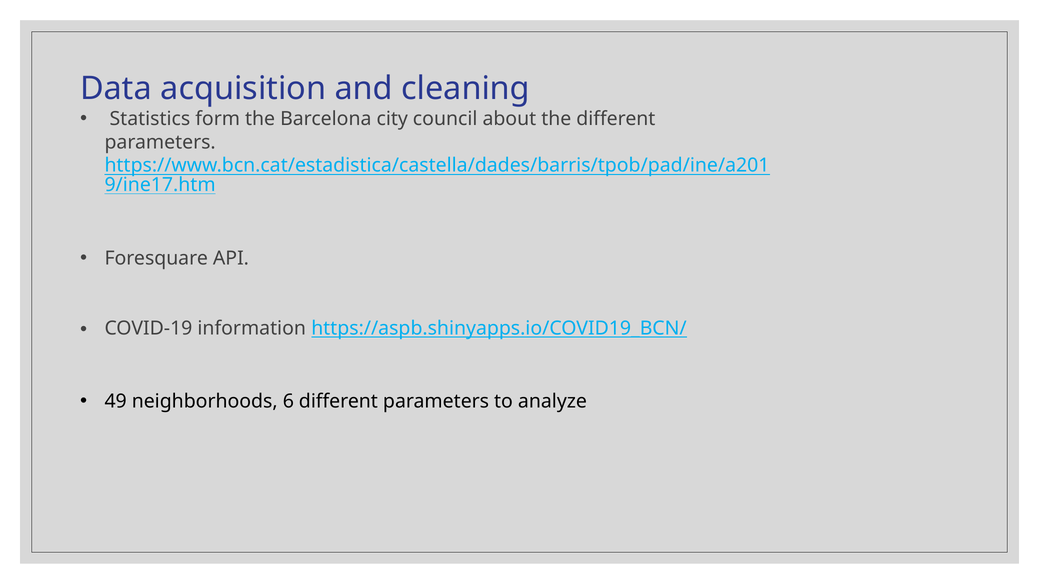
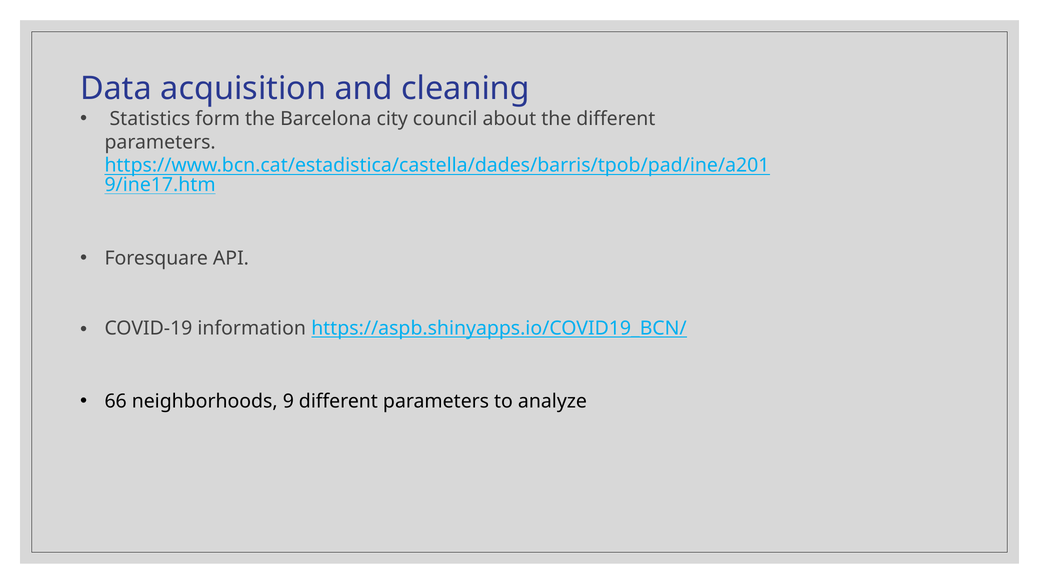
49: 49 -> 66
6: 6 -> 9
